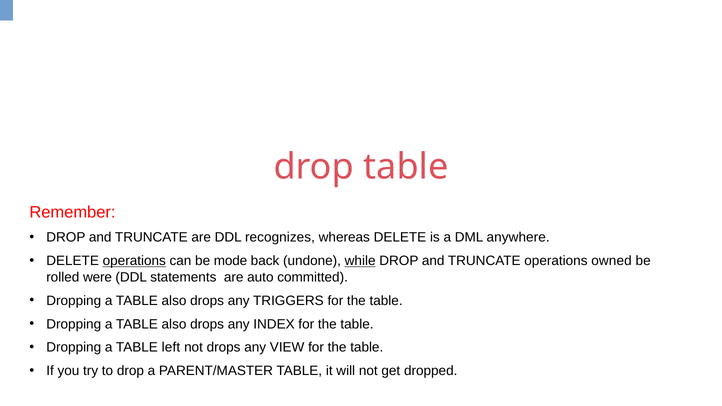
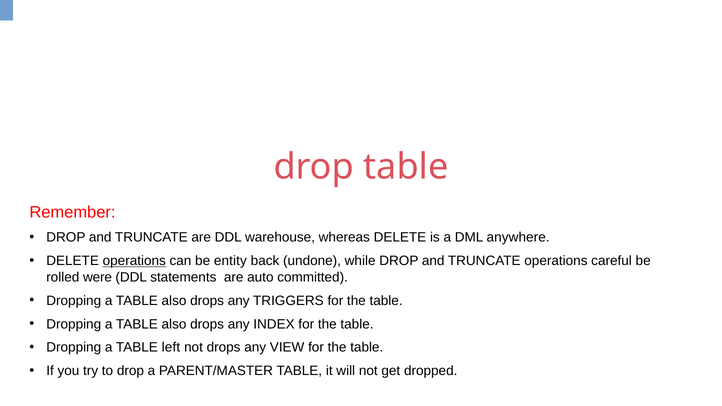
recognizes: recognizes -> warehouse
mode: mode -> entity
while underline: present -> none
owned: owned -> careful
